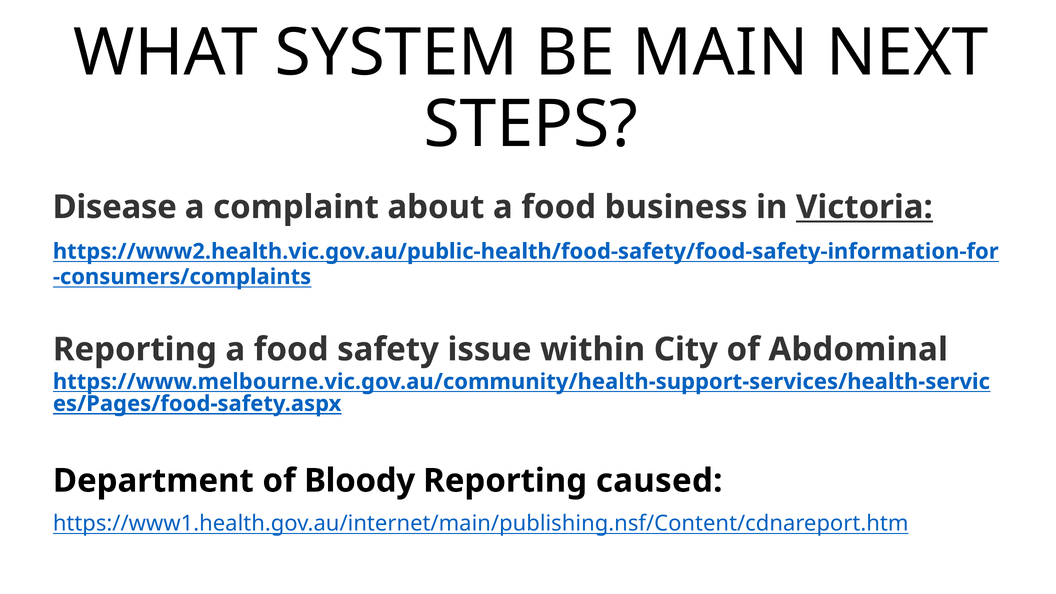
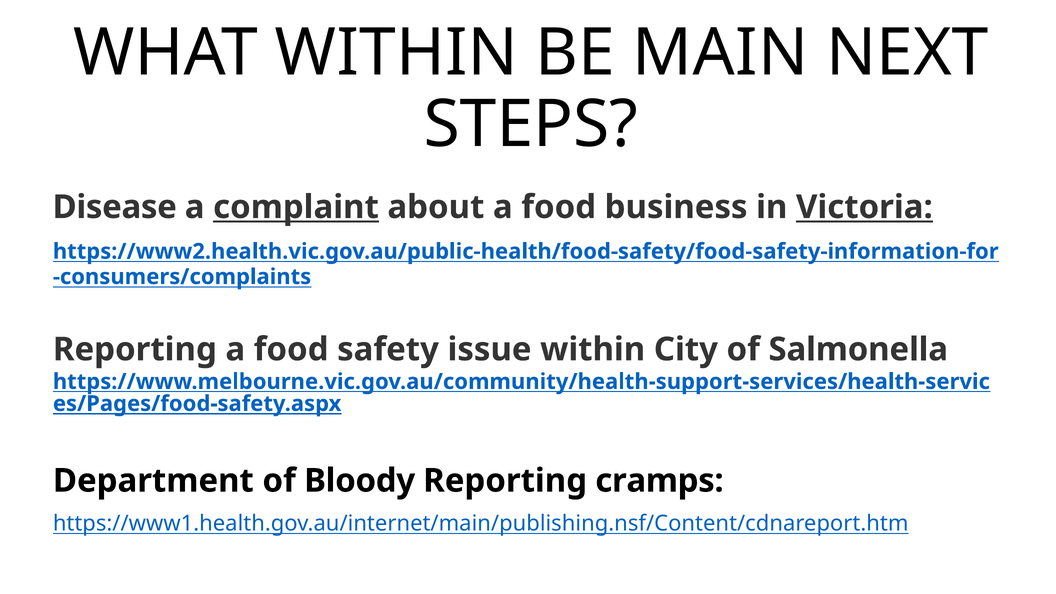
WHAT SYSTEM: SYSTEM -> WITHIN
complaint underline: none -> present
Abdominal: Abdominal -> Salmonella
caused: caused -> cramps
